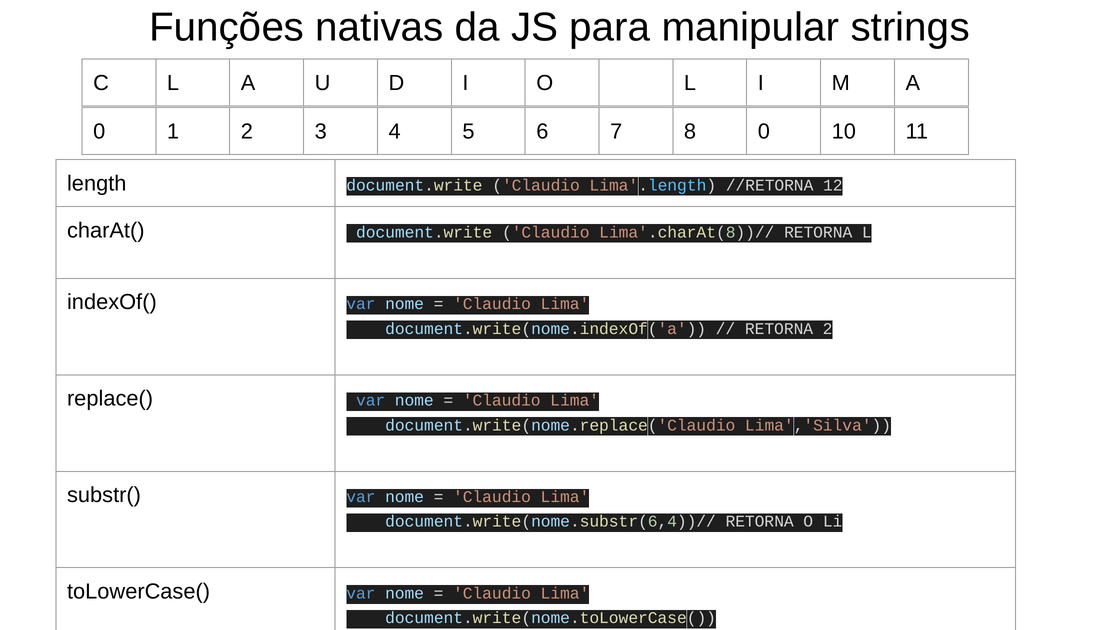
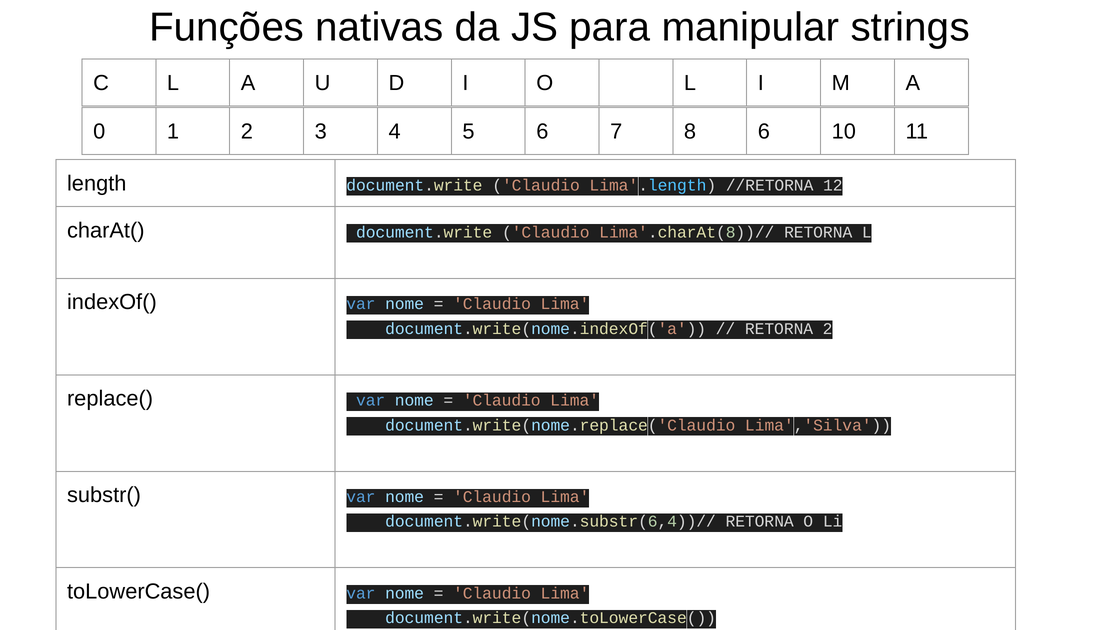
8 0: 0 -> 6
